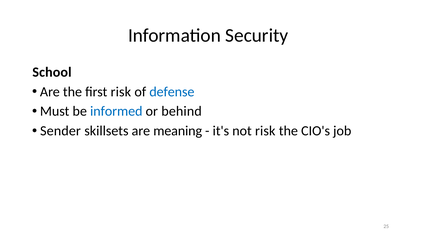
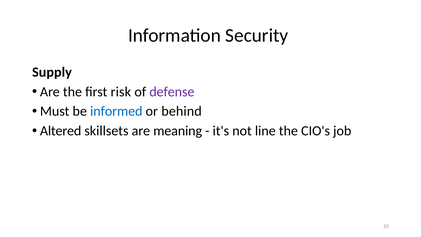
School: School -> Supply
defense colour: blue -> purple
Sender: Sender -> Altered
not risk: risk -> line
